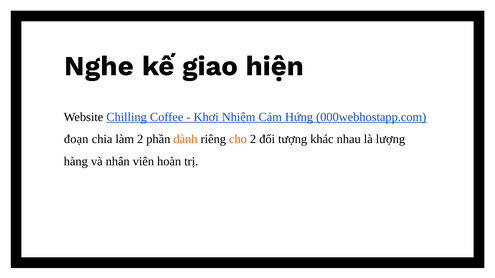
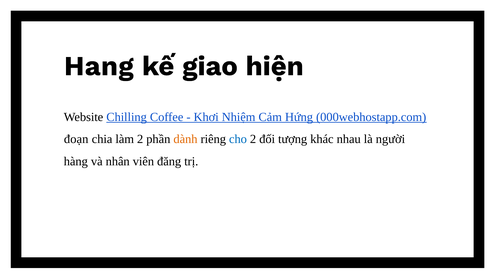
Nghe: Nghe -> Hang
cho colour: orange -> blue
lượng: lượng -> người
hoàn: hoàn -> đăng
